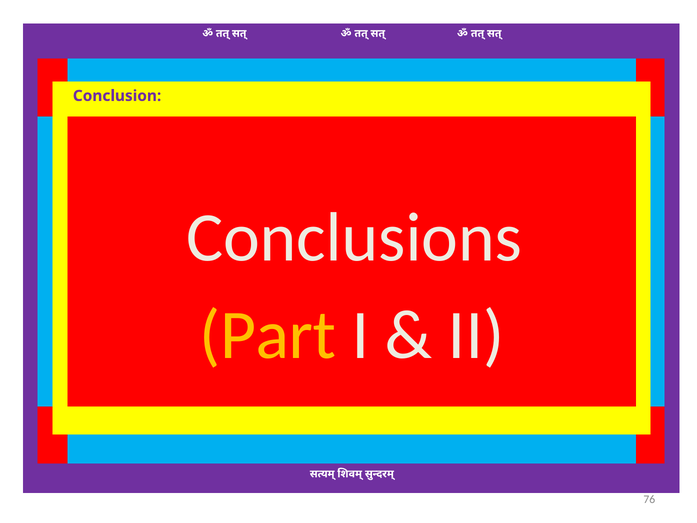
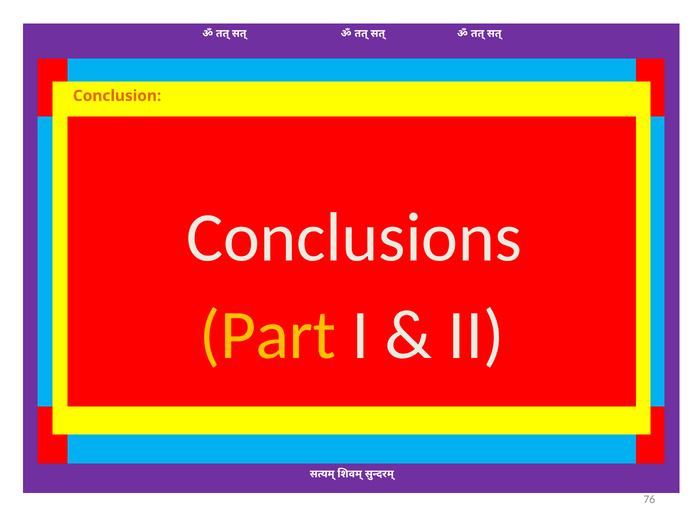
Conclusion colour: purple -> orange
